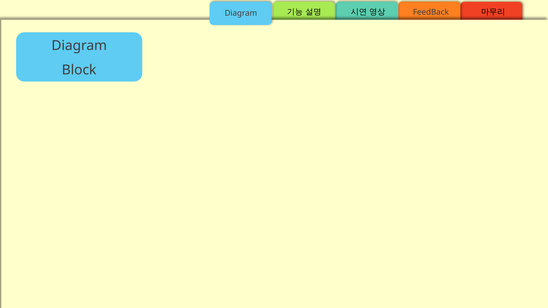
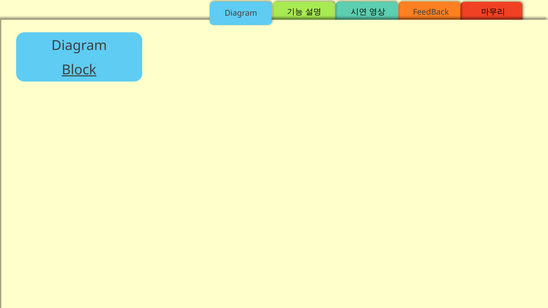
Block underline: none -> present
